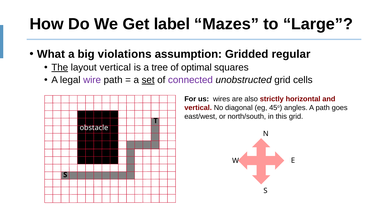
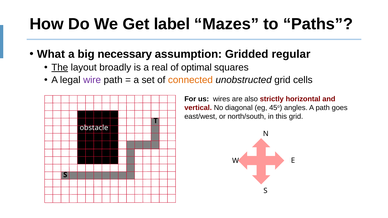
Large: Large -> Paths
violations: violations -> necessary
layout vertical: vertical -> broadly
tree: tree -> real
set underline: present -> none
connected colour: purple -> orange
